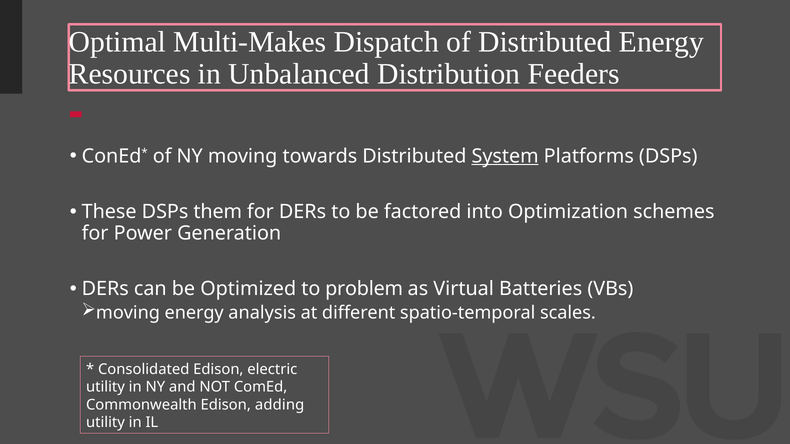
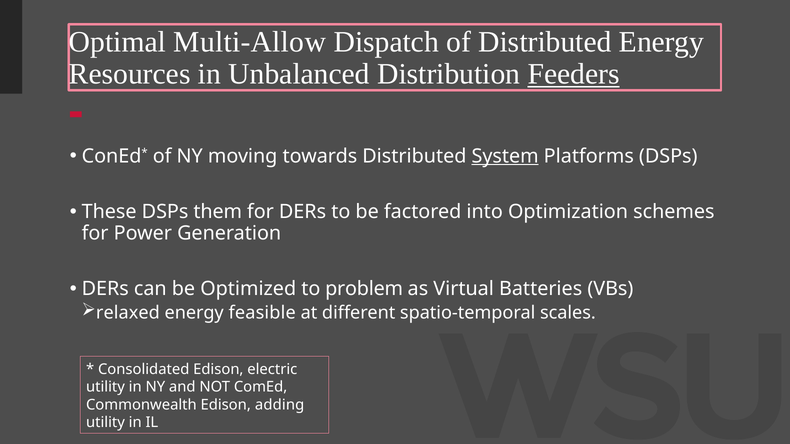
Multi-Makes: Multi-Makes -> Multi-Allow
Feeders underline: none -> present
moving at (128, 313): moving -> relaxed
analysis: analysis -> feasible
